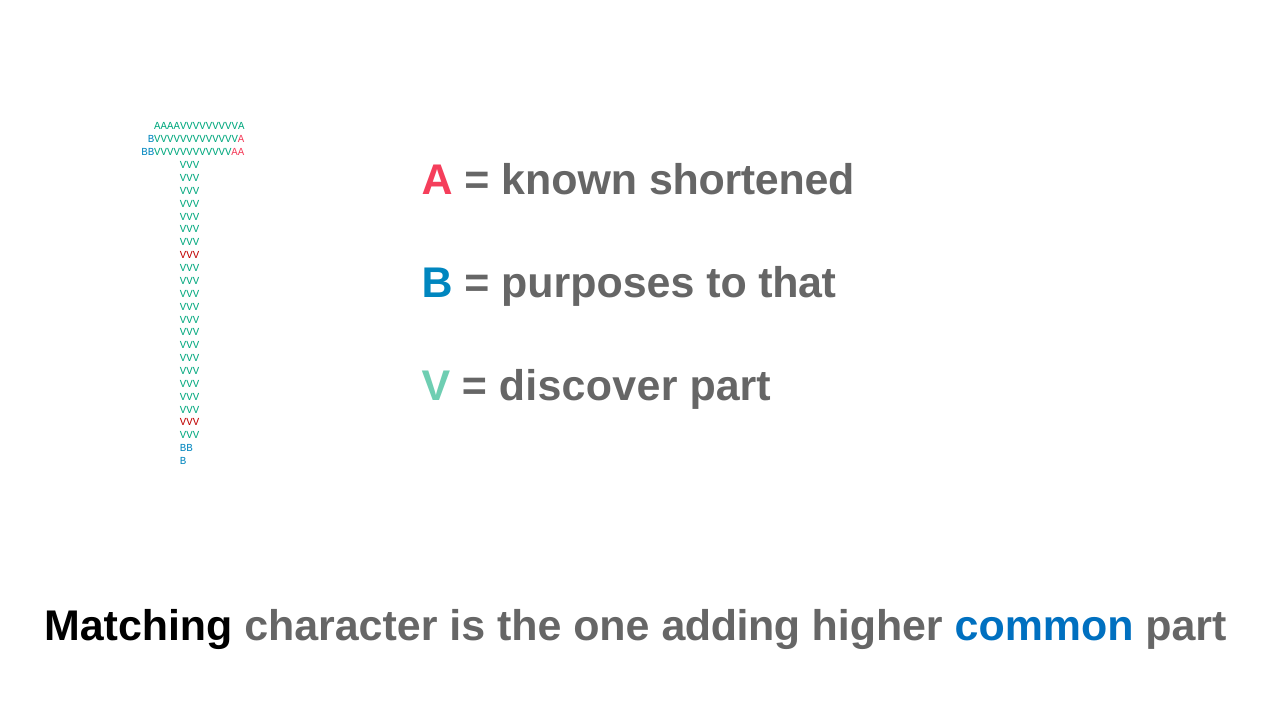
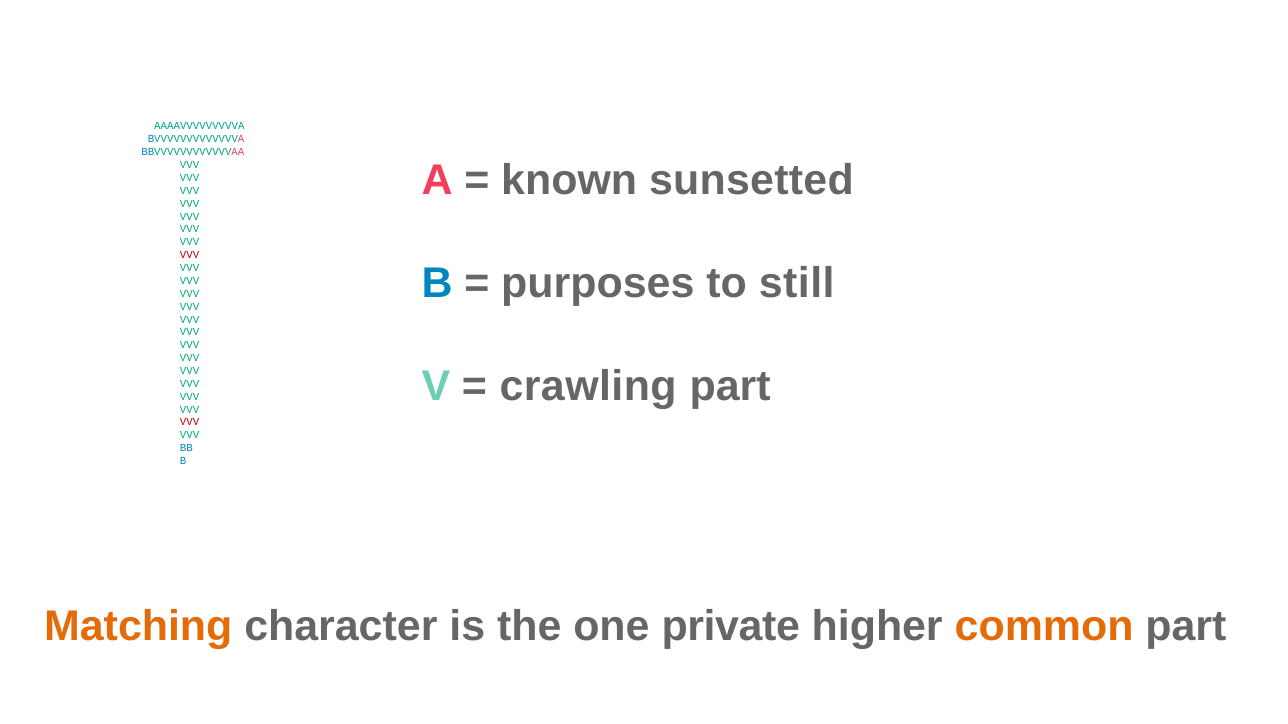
shortened: shortened -> sunsetted
that: that -> still
discover: discover -> crawling
Matching colour: black -> orange
adding: adding -> private
common colour: blue -> orange
